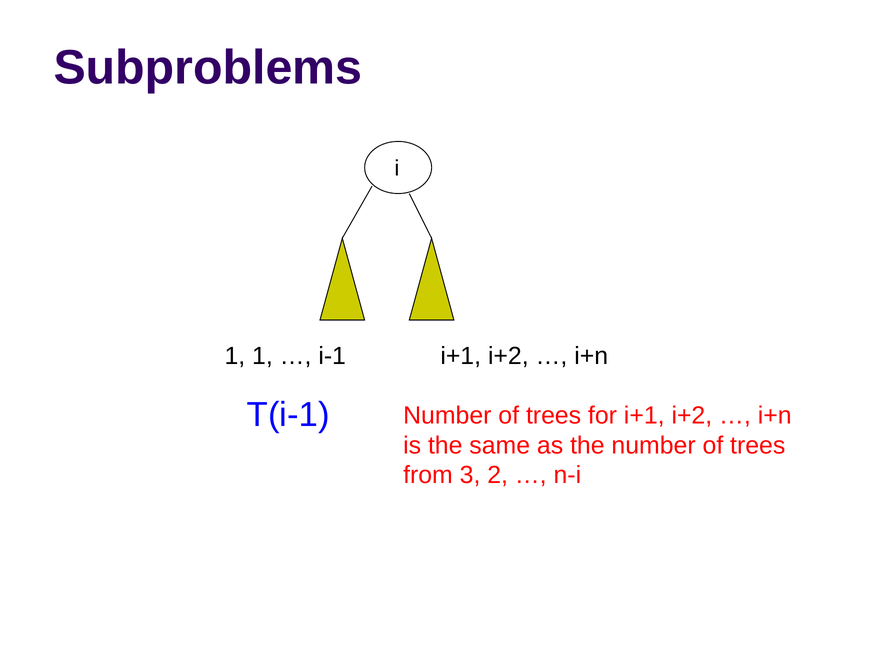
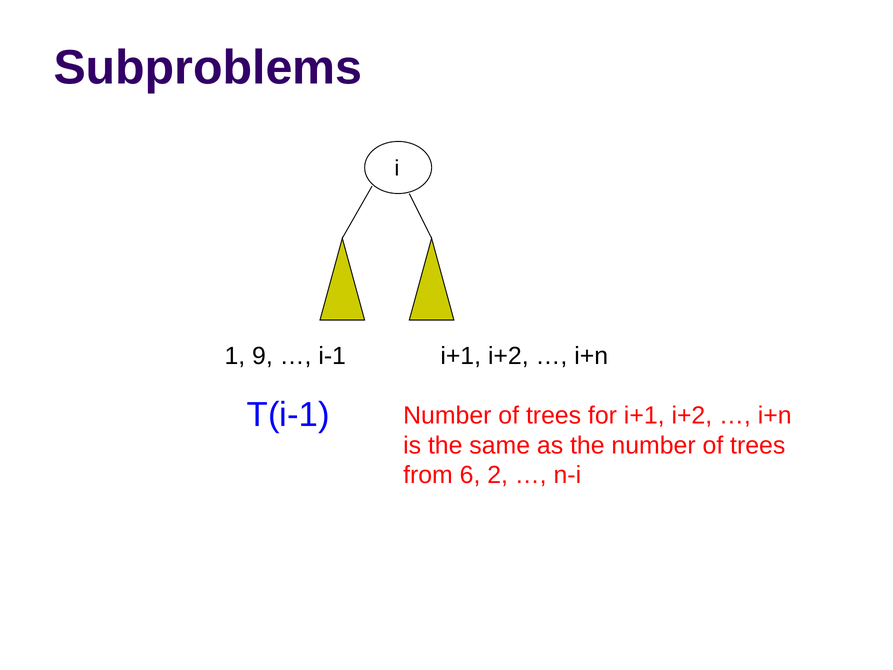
1 1: 1 -> 9
3: 3 -> 6
